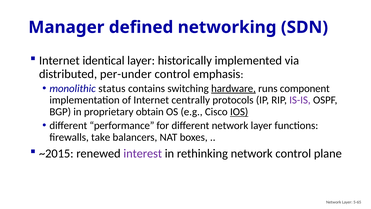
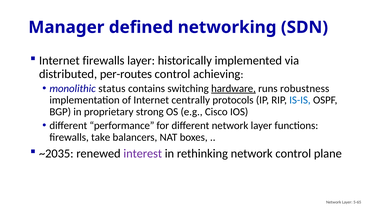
Internet identical: identical -> firewalls
per-under: per-under -> per-routes
emphasis: emphasis -> achieving
component: component -> robustness
IS-IS colour: purple -> blue
obtain: obtain -> strong
IOS underline: present -> none
~2015: ~2015 -> ~2035
